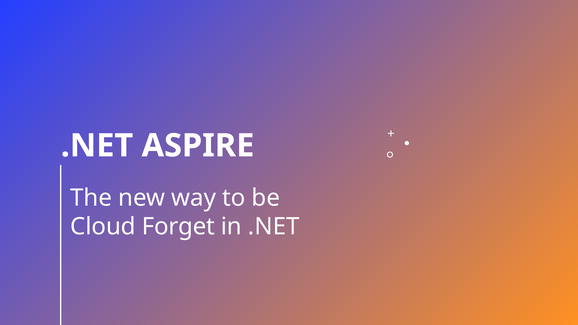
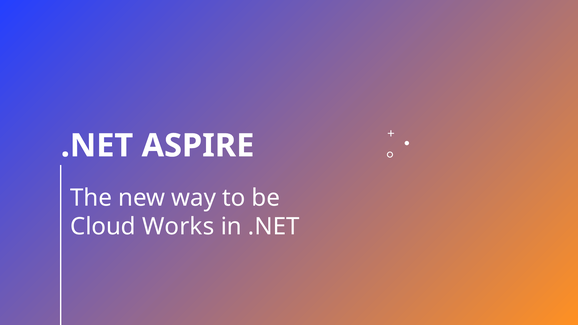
Forget: Forget -> Works
